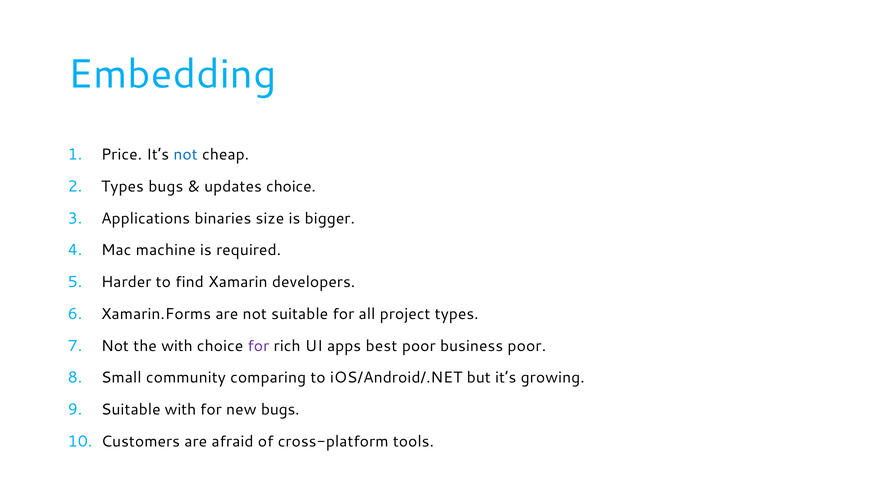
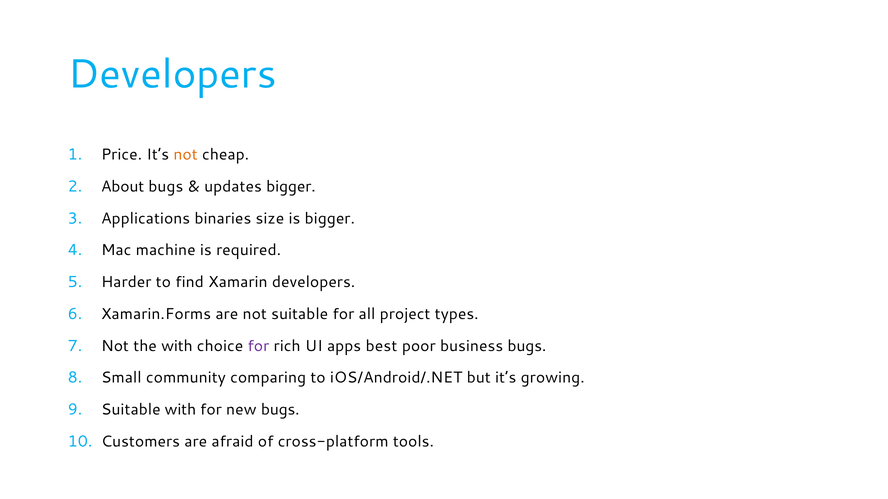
Embedding at (172, 75): Embedding -> Developers
not at (186, 155) colour: blue -> orange
Types at (122, 187): Types -> About
updates choice: choice -> bigger
business poor: poor -> bugs
